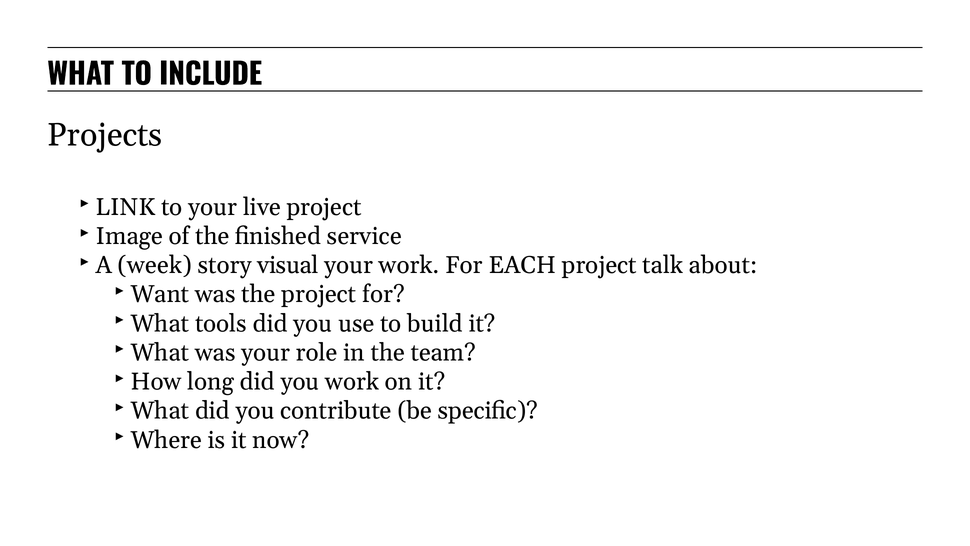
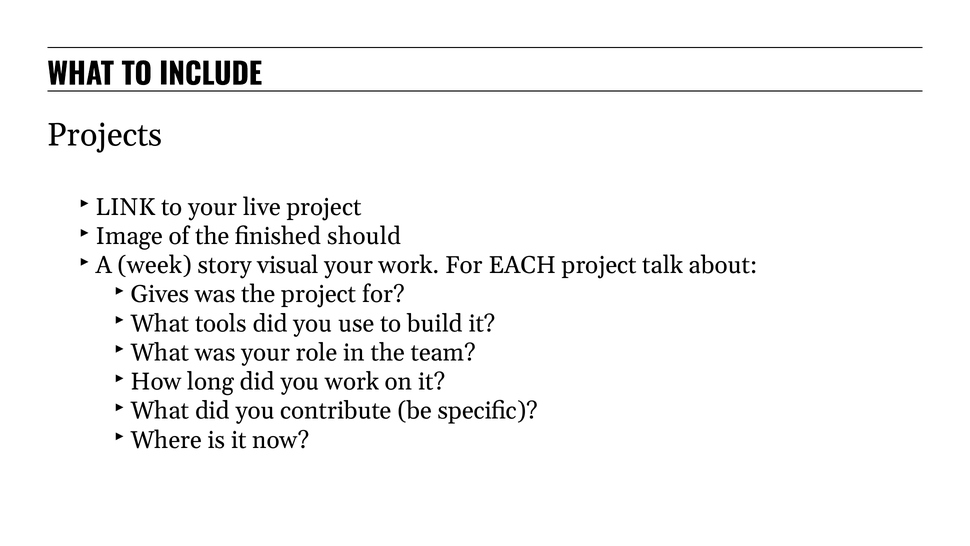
service: service -> should
Want: Want -> Gives
